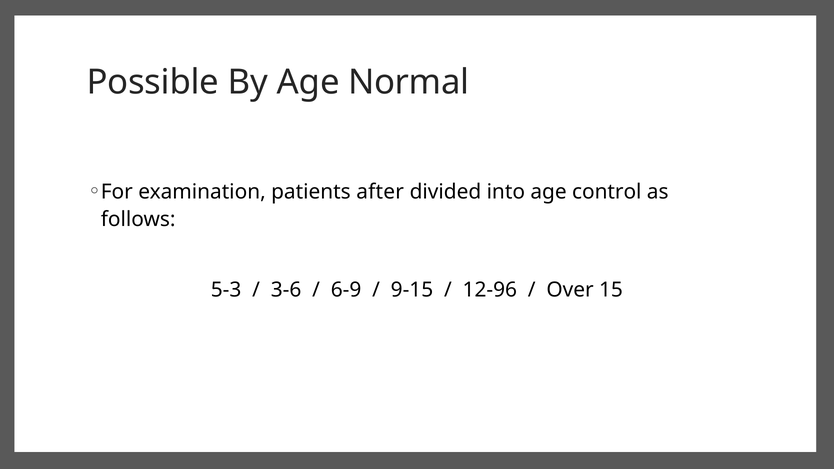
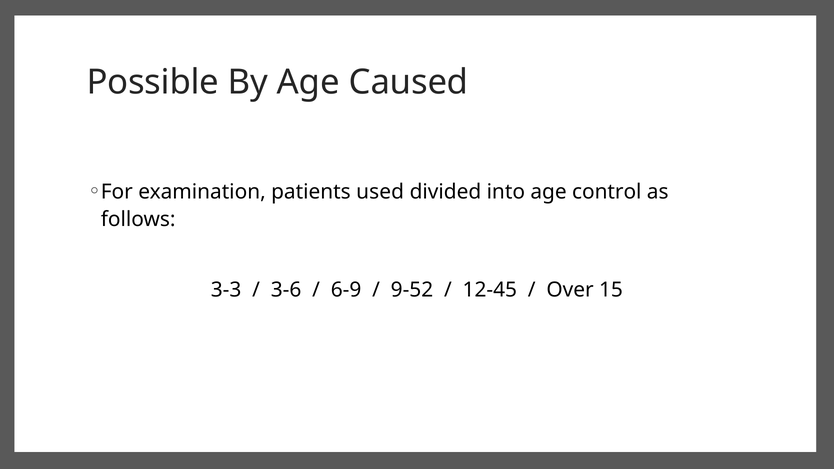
Normal: Normal -> Caused
after: after -> used
5-3: 5-3 -> 3-3
9-15: 9-15 -> 9-52
12-96: 12-96 -> 12-45
